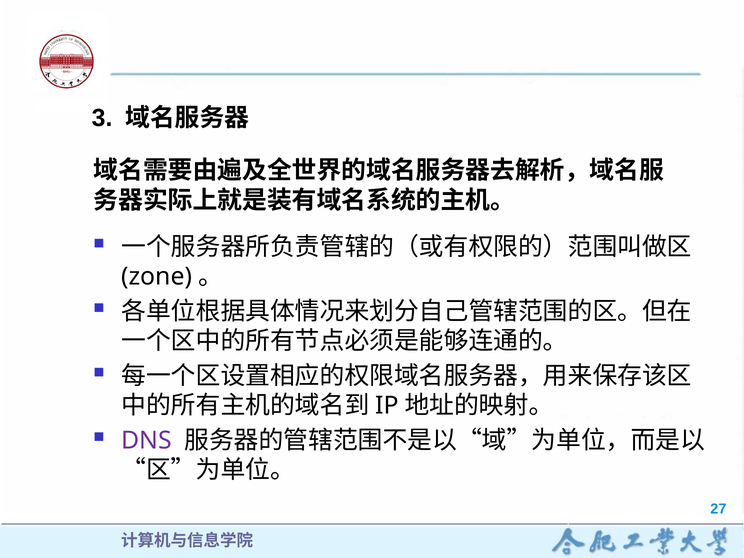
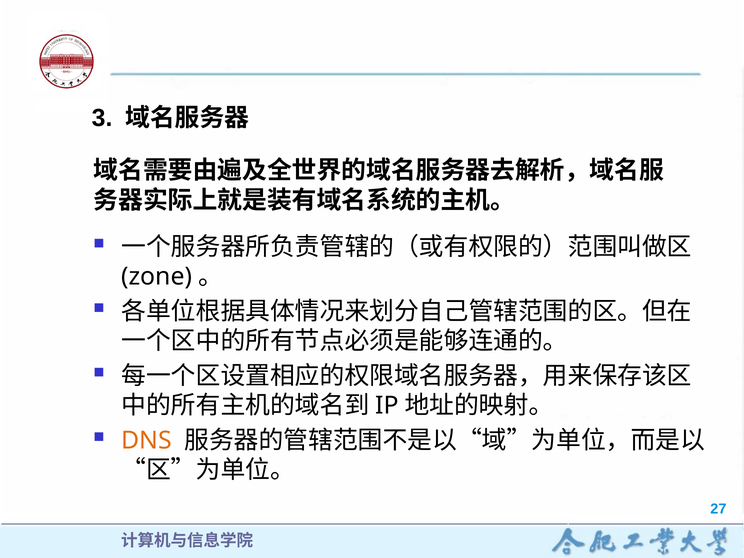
DNS colour: purple -> orange
